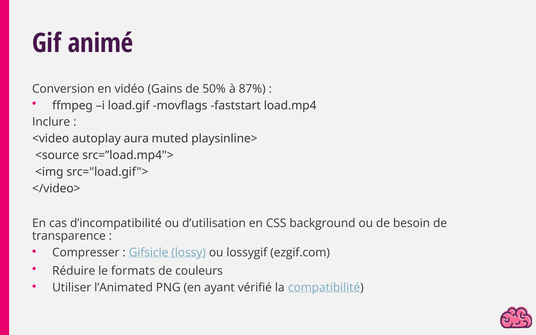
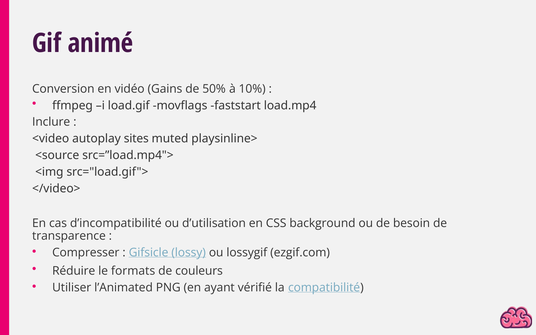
87%: 87% -> 10%
aura: aura -> sites
